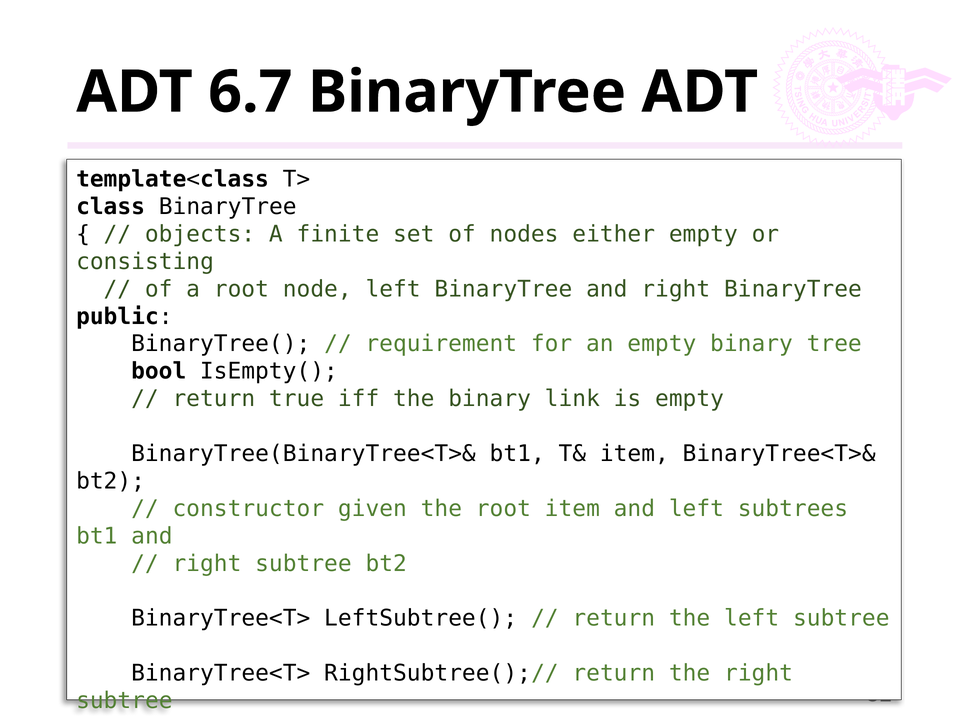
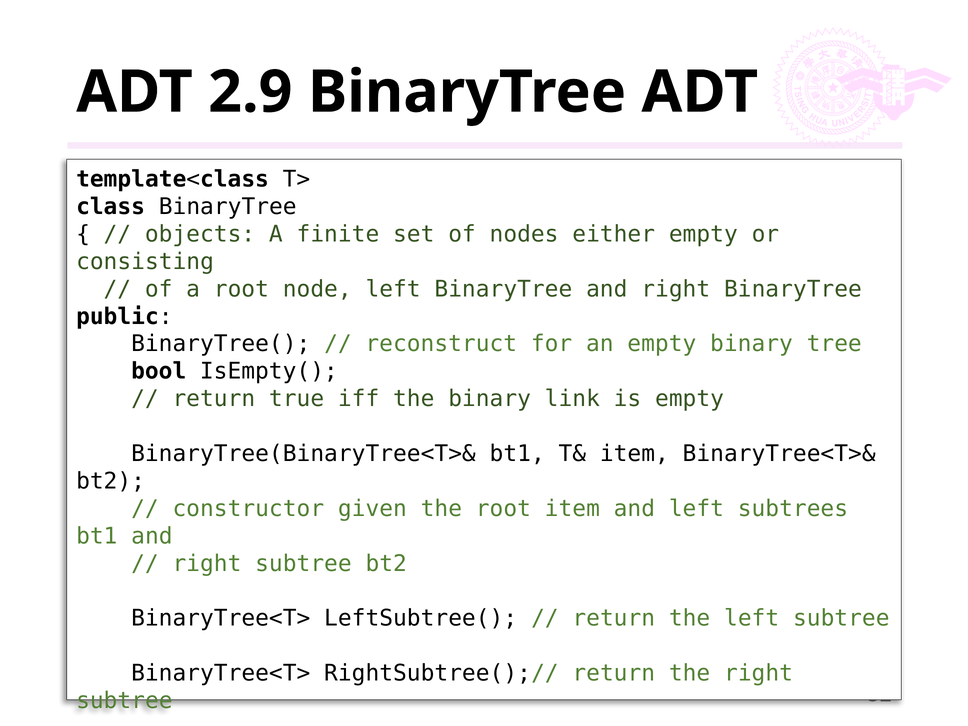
6.7: 6.7 -> 2.9
requirement: requirement -> reconstruct
